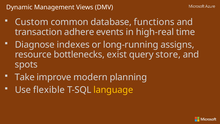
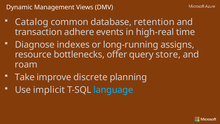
Custom: Custom -> Catalog
functions: functions -> retention
exist: exist -> offer
spots: spots -> roam
modern: modern -> discrete
flexible: flexible -> implicit
language colour: yellow -> light blue
